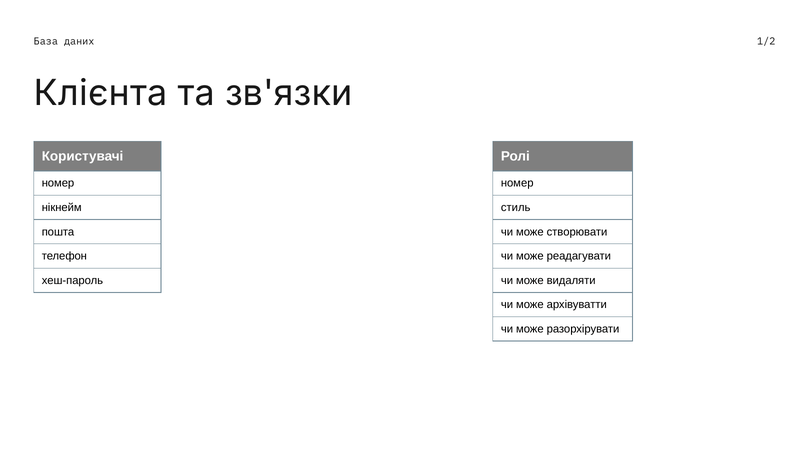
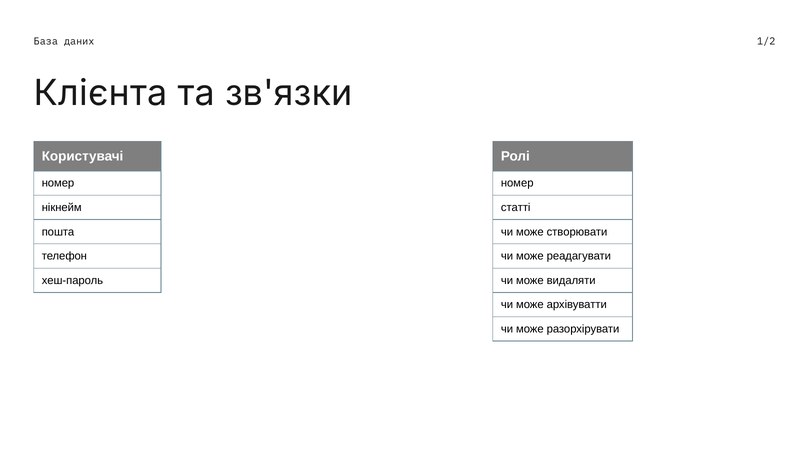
стиль: стиль -> статті
